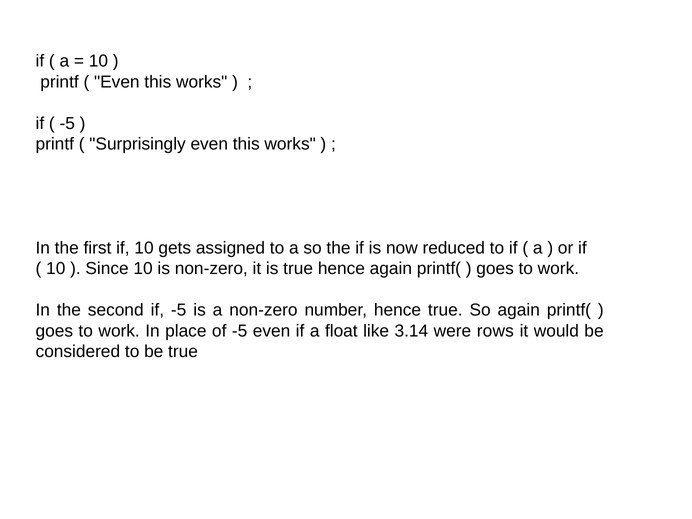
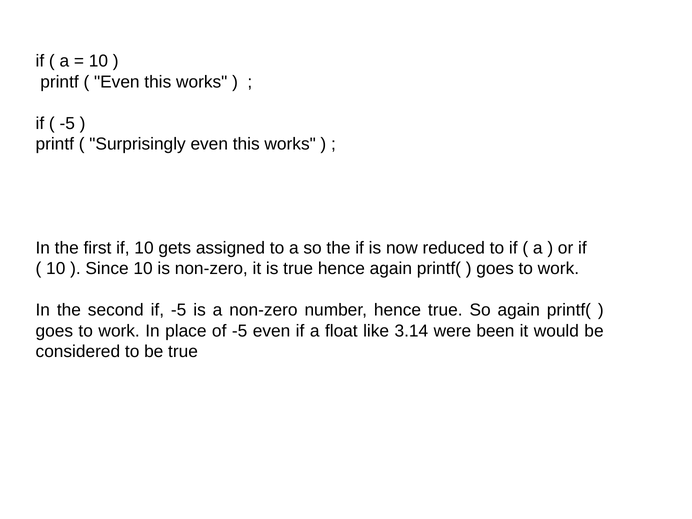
rows: rows -> been
